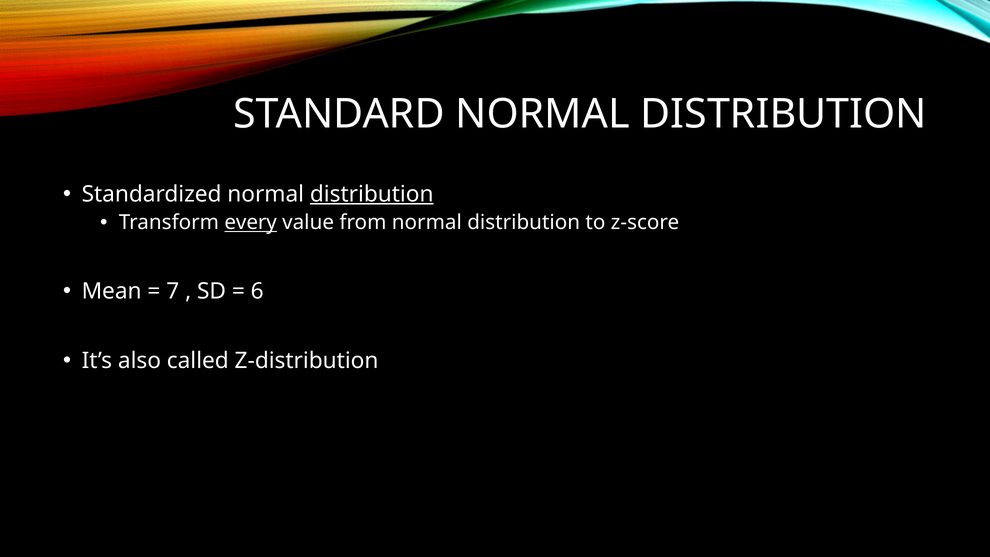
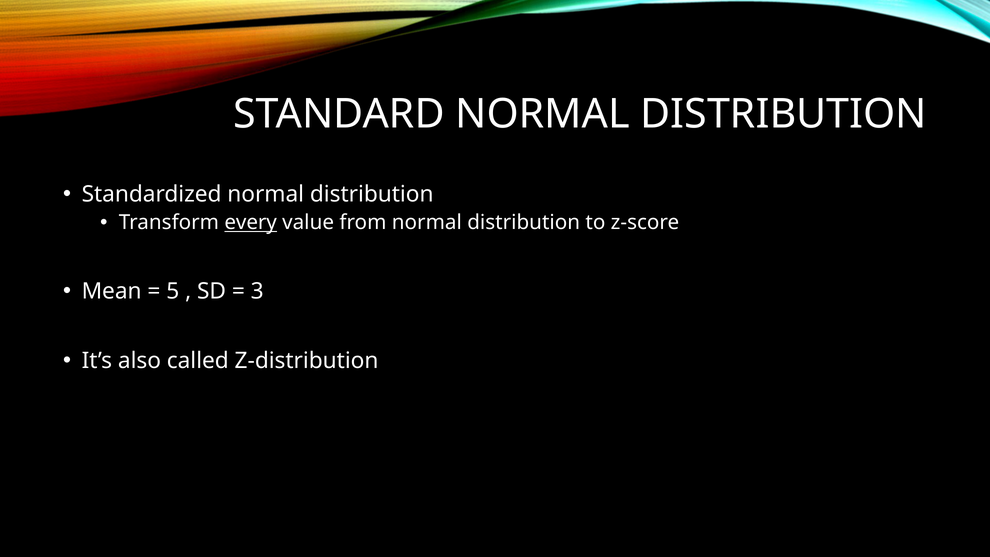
distribution at (372, 194) underline: present -> none
7: 7 -> 5
6: 6 -> 3
